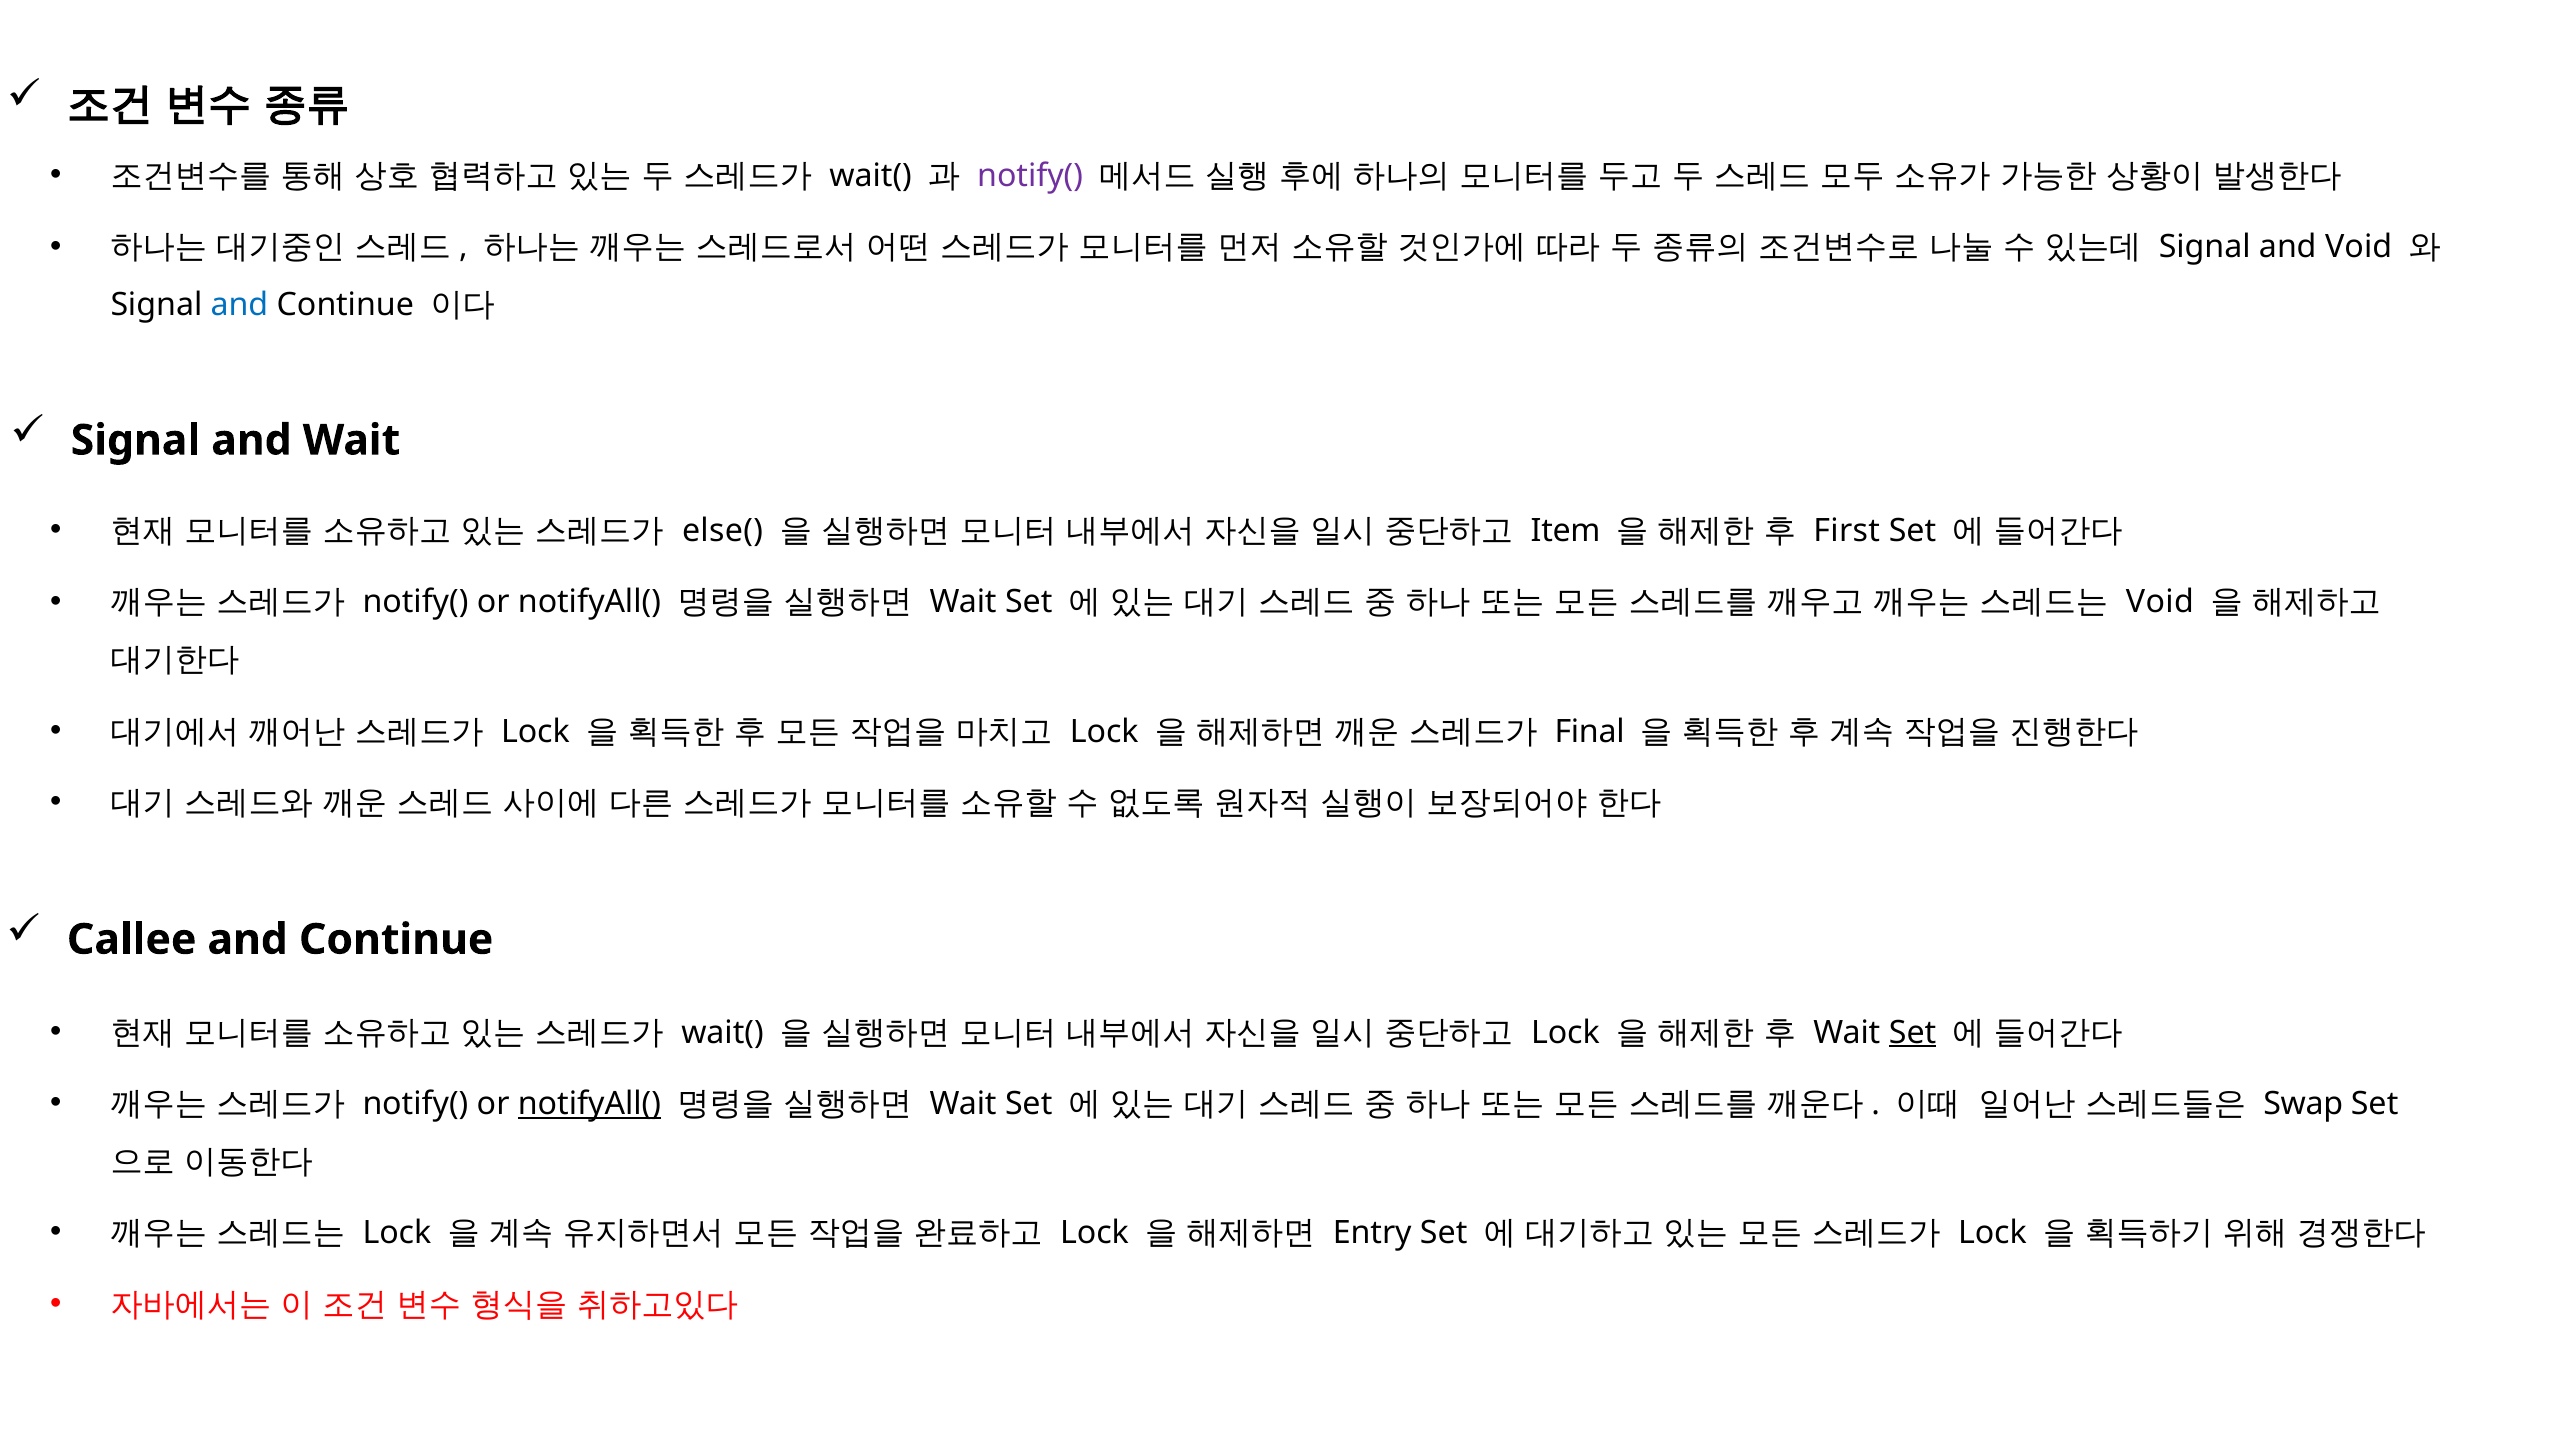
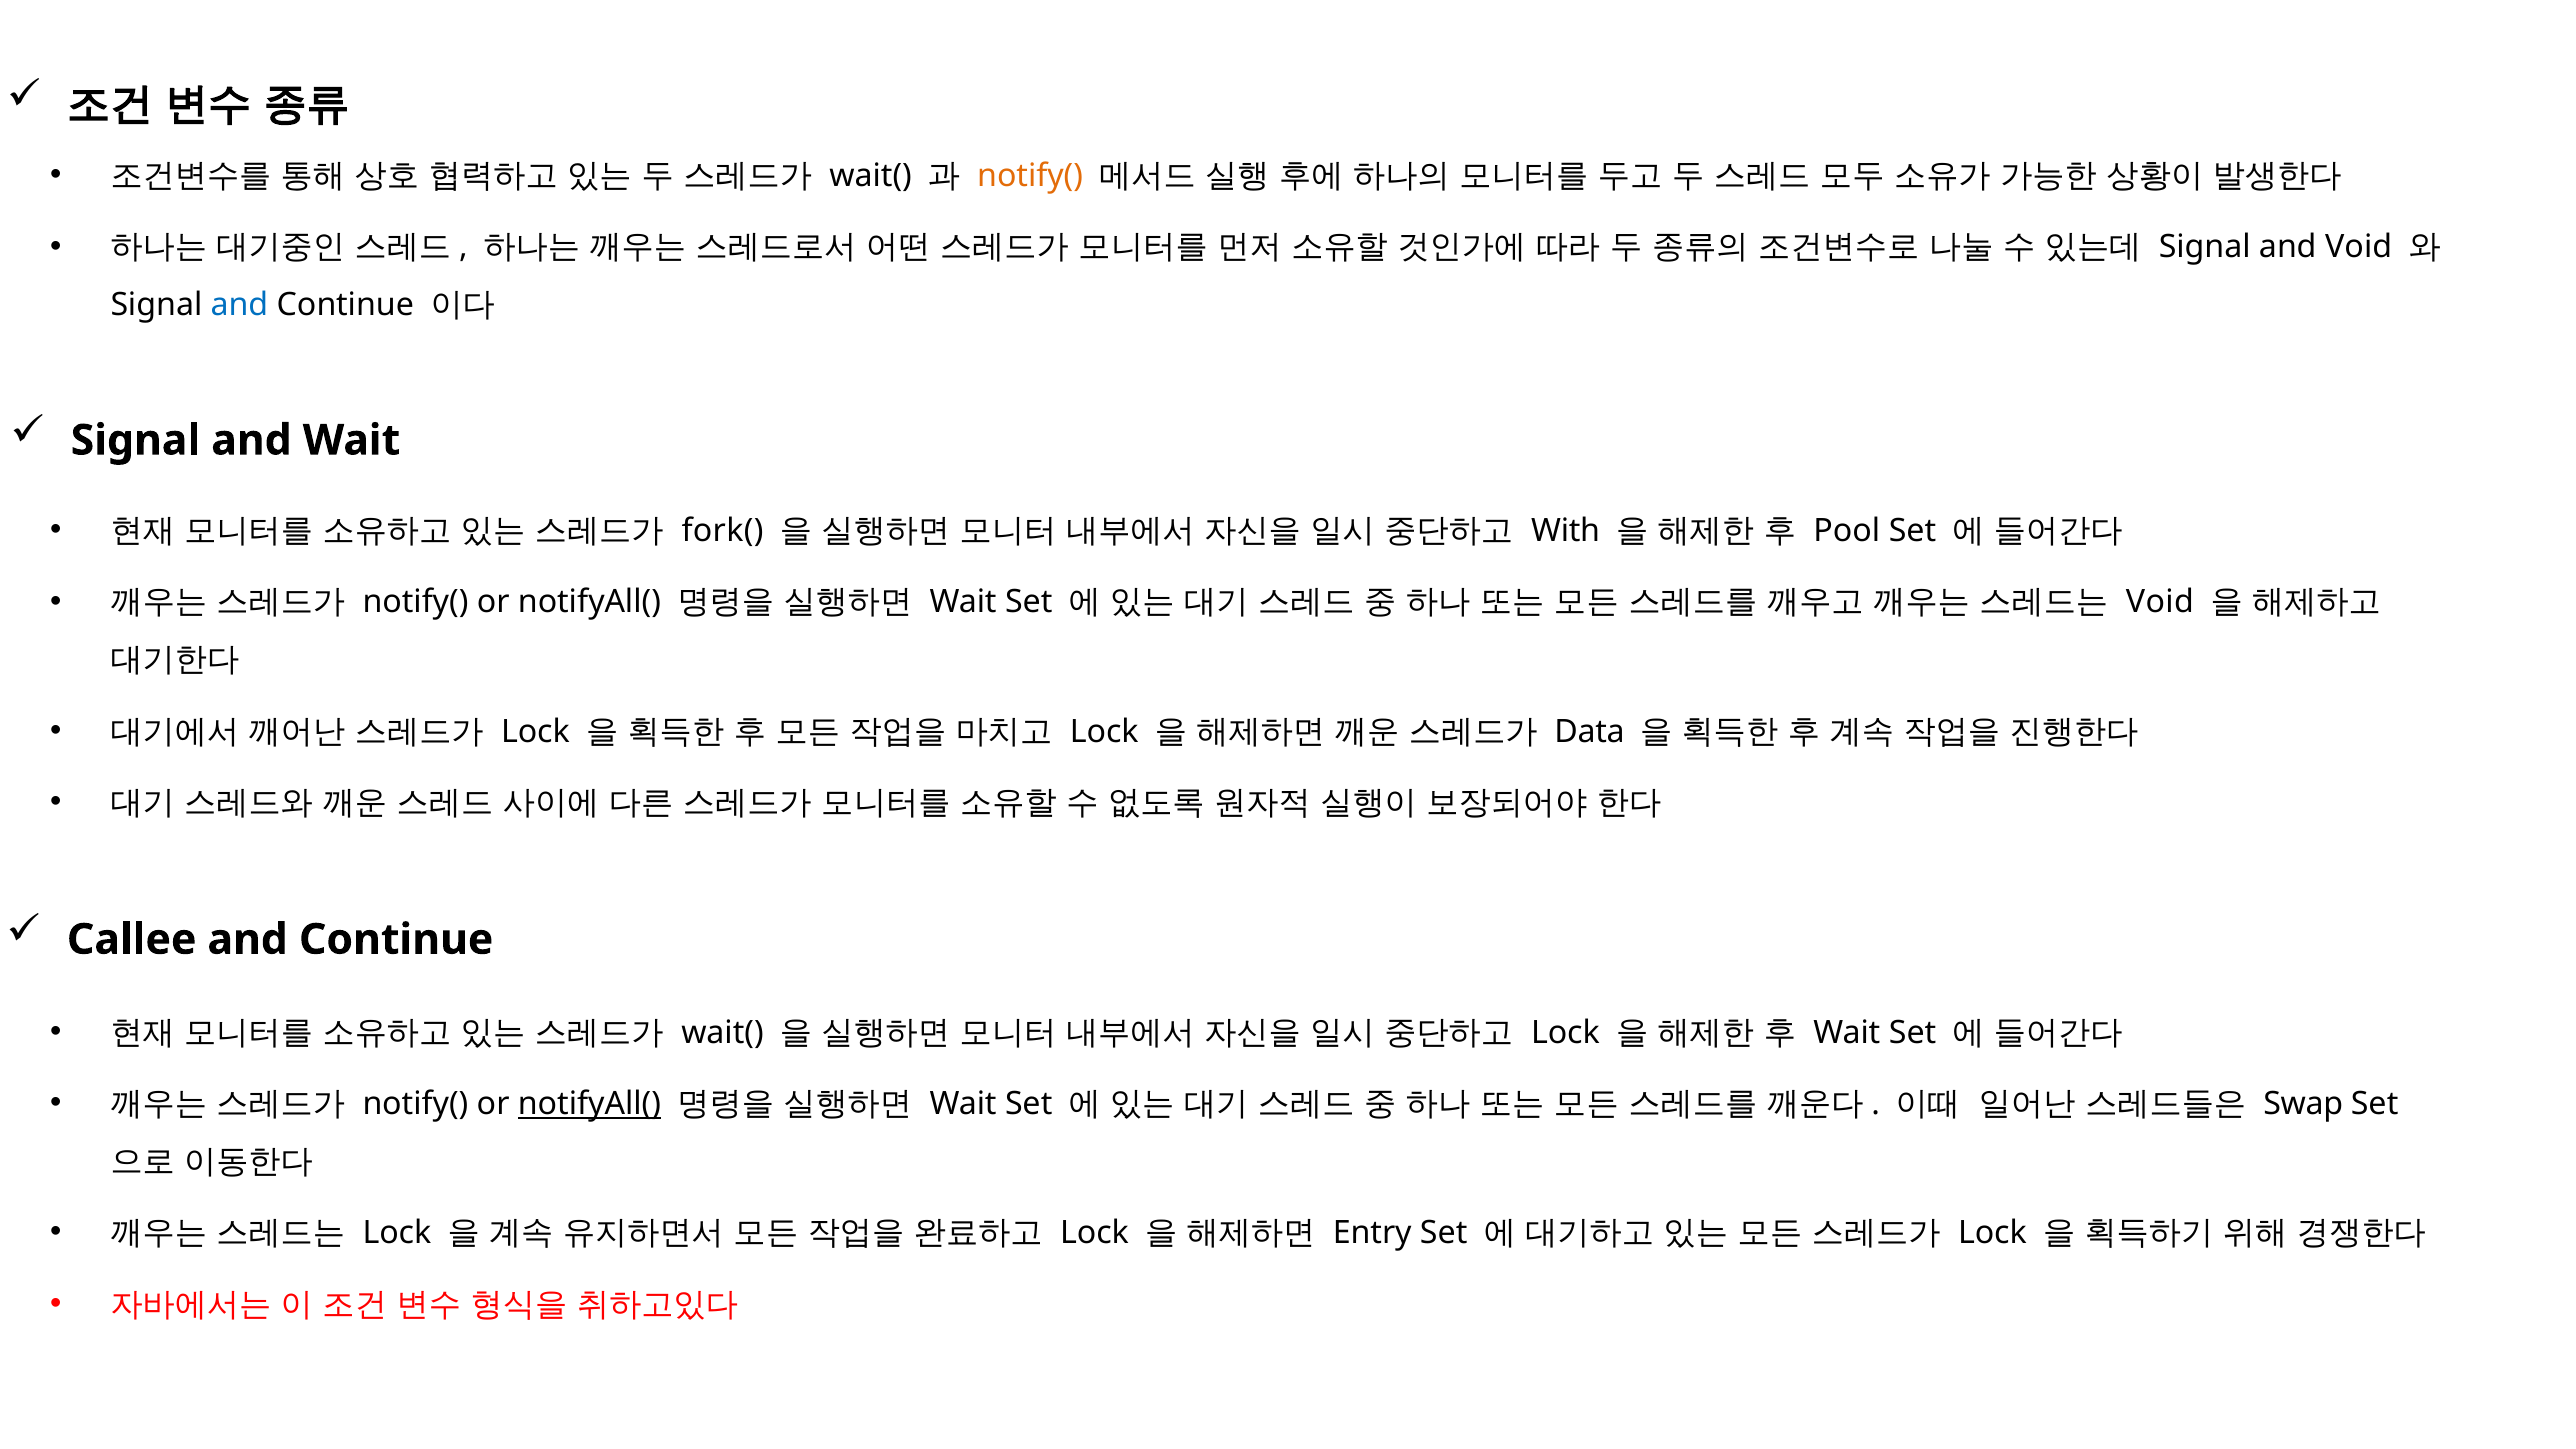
notify( at (1030, 176) colour: purple -> orange
else(: else( -> fork(
Item: Item -> With
First: First -> Pool
Final: Final -> Data
Set at (1913, 1032) underline: present -> none
